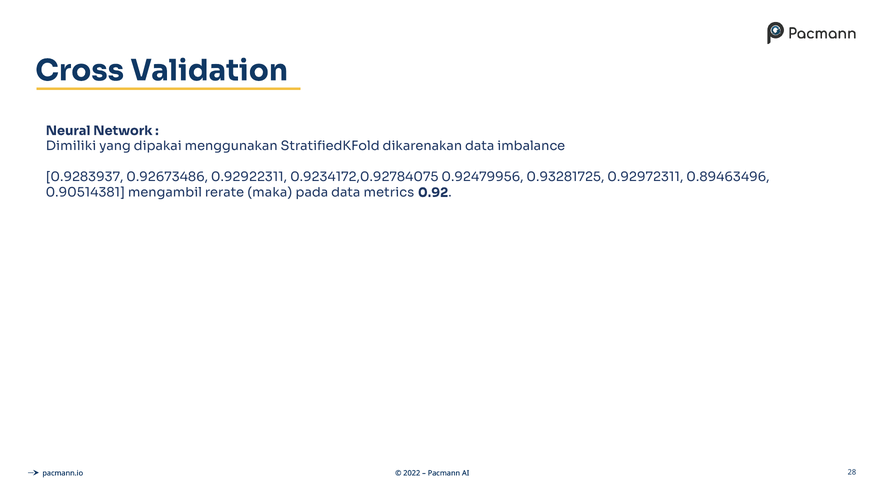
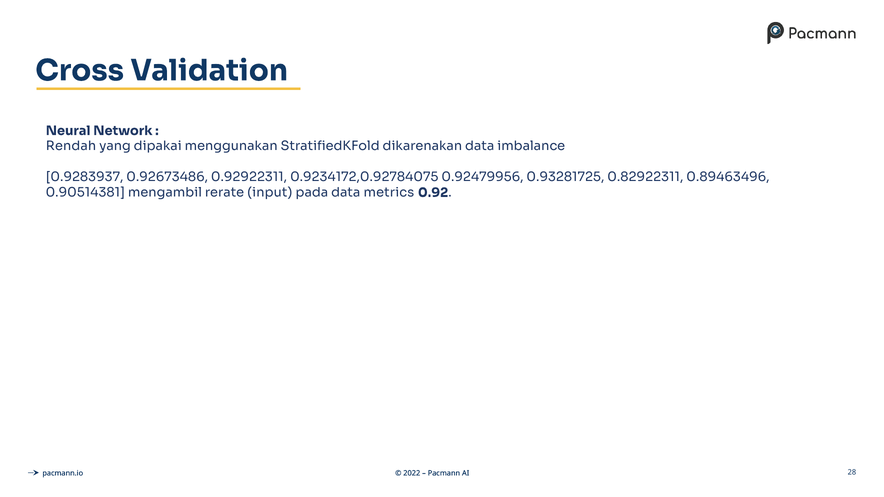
Dimiliki: Dimiliki -> Rendah
0.92972311: 0.92972311 -> 0.82922311
maka: maka -> input
